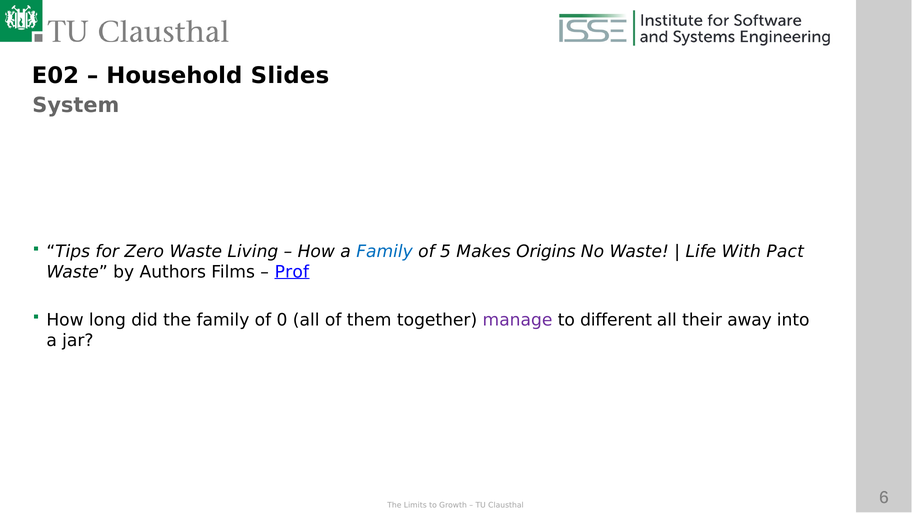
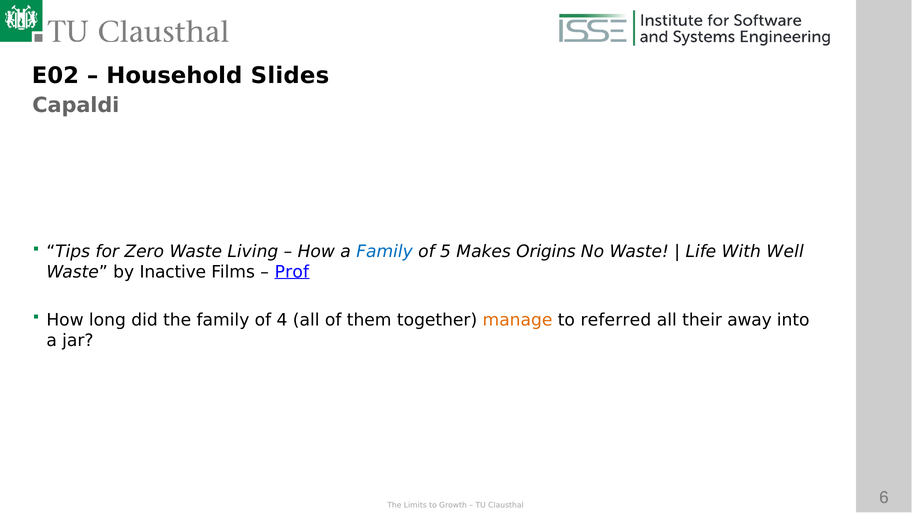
System: System -> Capaldi
Pact: Pact -> Well
Authors: Authors -> Inactive
0: 0 -> 4
manage colour: purple -> orange
different: different -> referred
